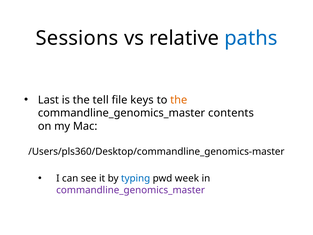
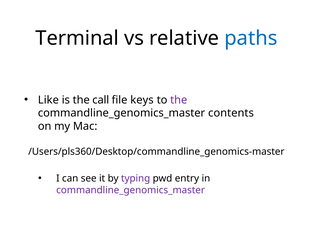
Sessions: Sessions -> Terminal
Last: Last -> Like
tell: tell -> call
the at (179, 100) colour: orange -> purple
typing colour: blue -> purple
week: week -> entry
